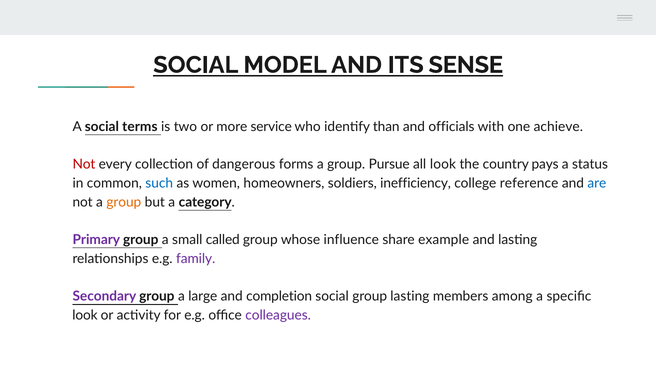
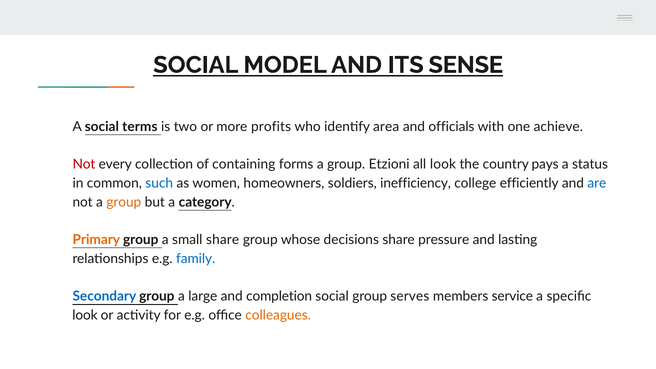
service: service -> profits
than: than -> area
dangerous: dangerous -> containing
Pursue: Pursue -> Etzioni
reference: reference -> efficiently
Primary colour: purple -> orange
small called: called -> share
influence: influence -> decisions
example: example -> pressure
family colour: purple -> blue
Secondary colour: purple -> blue
group lasting: lasting -> serves
among: among -> service
colleagues colour: purple -> orange
